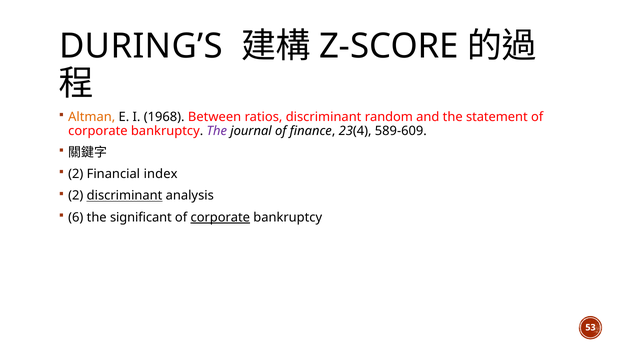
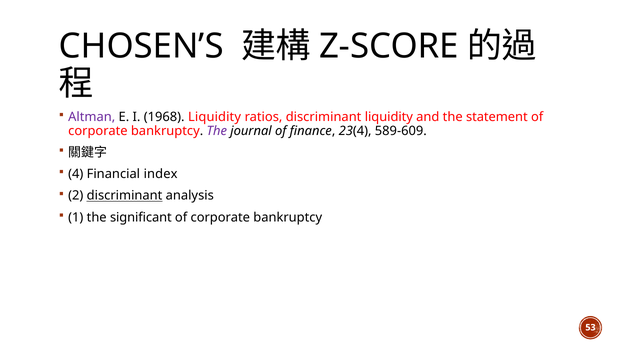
DURING’S: DURING’S -> CHOSEN’S
Altman colour: orange -> purple
1968 Between: Between -> Liquidity
discriminant random: random -> liquidity
2 at (76, 174): 2 -> 4
6: 6 -> 1
corporate at (220, 217) underline: present -> none
